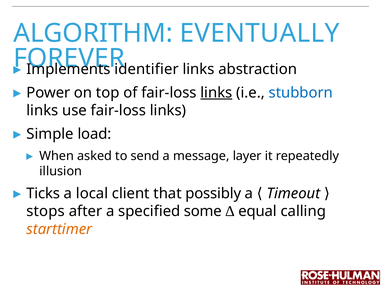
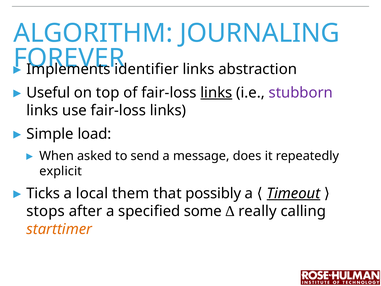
EVENTUALLY: EVENTUALLY -> JOURNALING
Power: Power -> Useful
stubborn colour: blue -> purple
layer: layer -> does
illusion: illusion -> explicit
client: client -> them
Timeout underline: none -> present
equal: equal -> really
